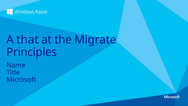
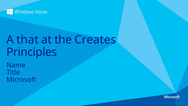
Migrate: Migrate -> Creates
